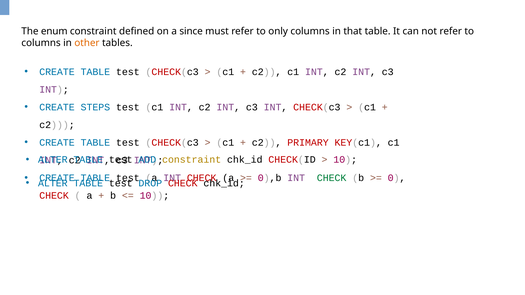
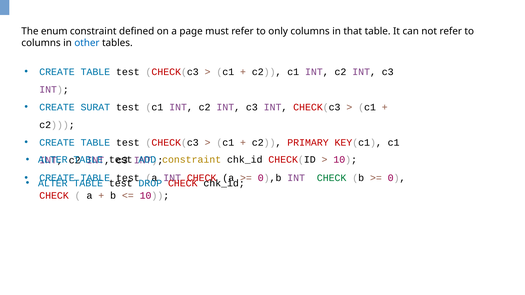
since: since -> page
other colour: orange -> blue
STEPS: STEPS -> SURAT
